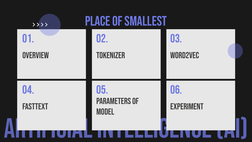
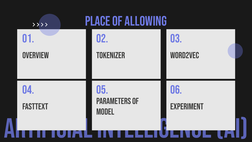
SMALLEST: SMALLEST -> ALLOWING
